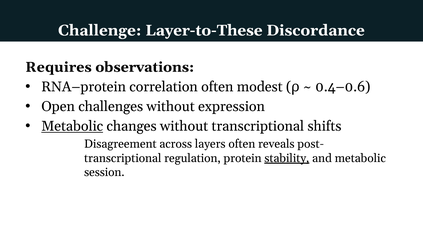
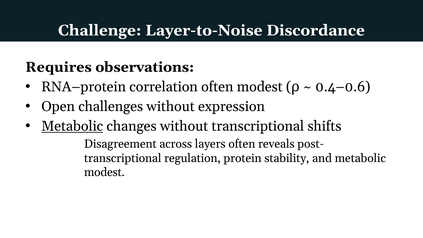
Layer-to-These: Layer-to-These -> Layer-to-Noise
stability underline: present -> none
session at (104, 172): session -> modest
